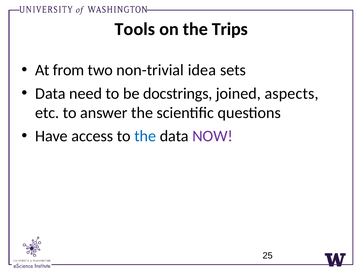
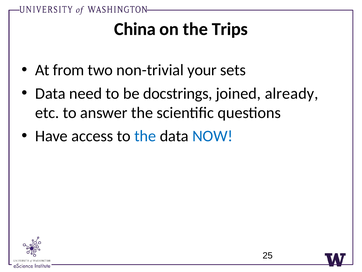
Tools: Tools -> China
idea: idea -> your
aspects: aspects -> already
NOW colour: purple -> blue
